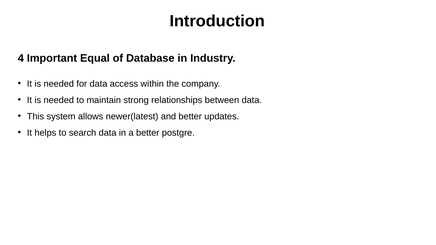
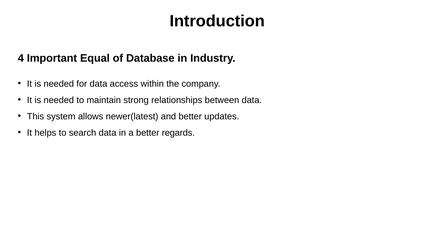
postgre: postgre -> regards
